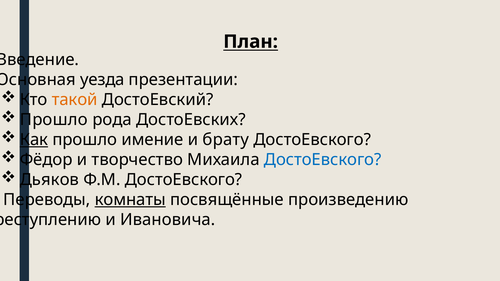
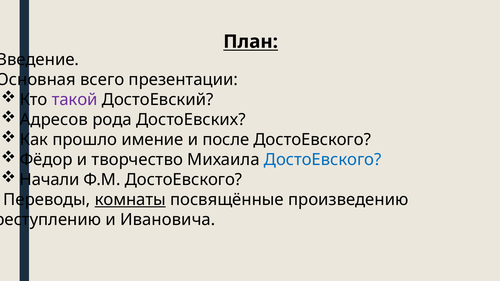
уезда: уезда -> всего
такой colour: orange -> purple
Прошло at (54, 120): Прошло -> Адресов
Как underline: present -> none
брату: брату -> после
Дьяков: Дьяков -> Начали
